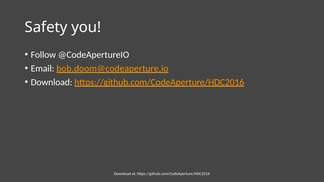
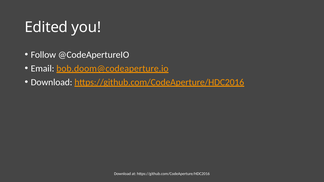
Safety: Safety -> Edited
